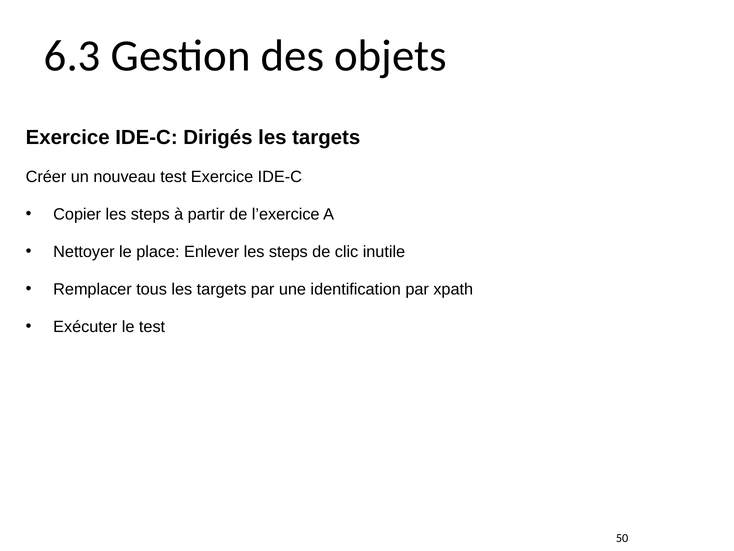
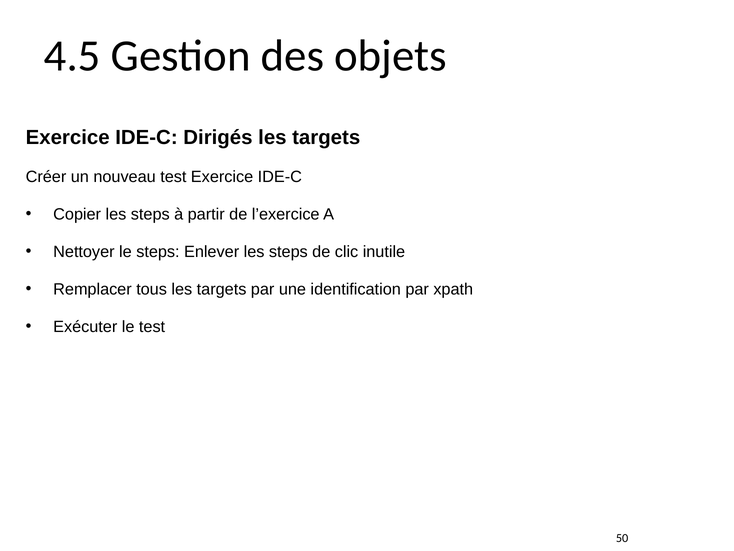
6.3: 6.3 -> 4.5
le place: place -> steps
